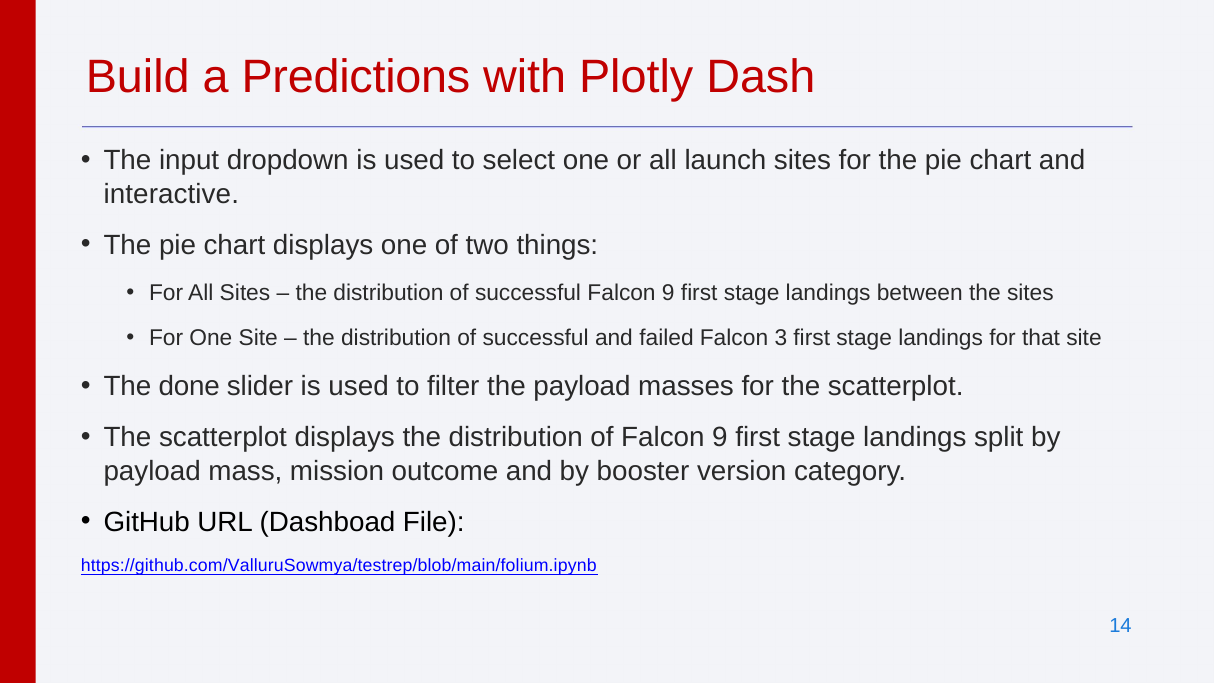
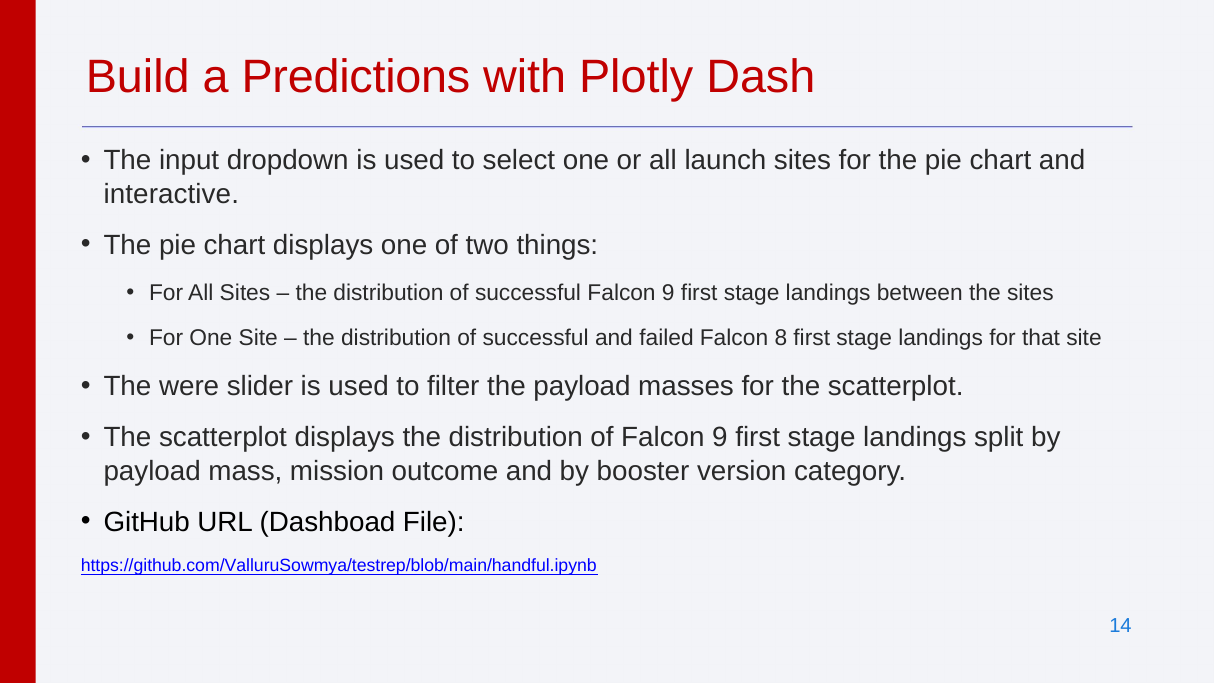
3: 3 -> 8
done: done -> were
https://github.com/ValluruSowmya/testrep/blob/main/folium.ipynb: https://github.com/ValluruSowmya/testrep/blob/main/folium.ipynb -> https://github.com/ValluruSowmya/testrep/blob/main/handful.ipynb
